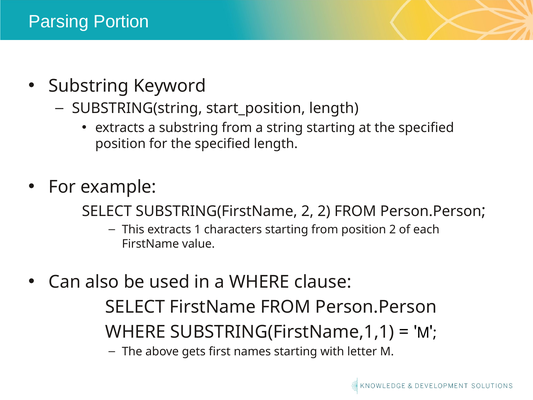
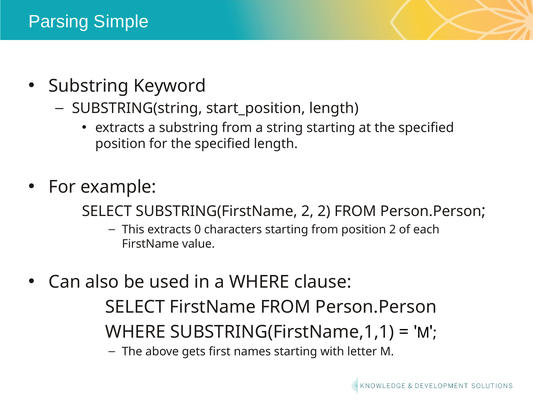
Portion: Portion -> Simple
1: 1 -> 0
